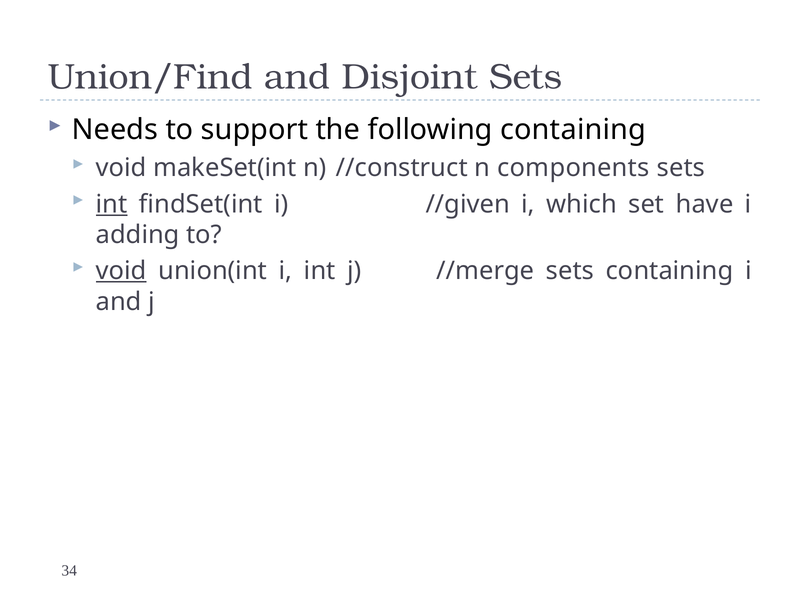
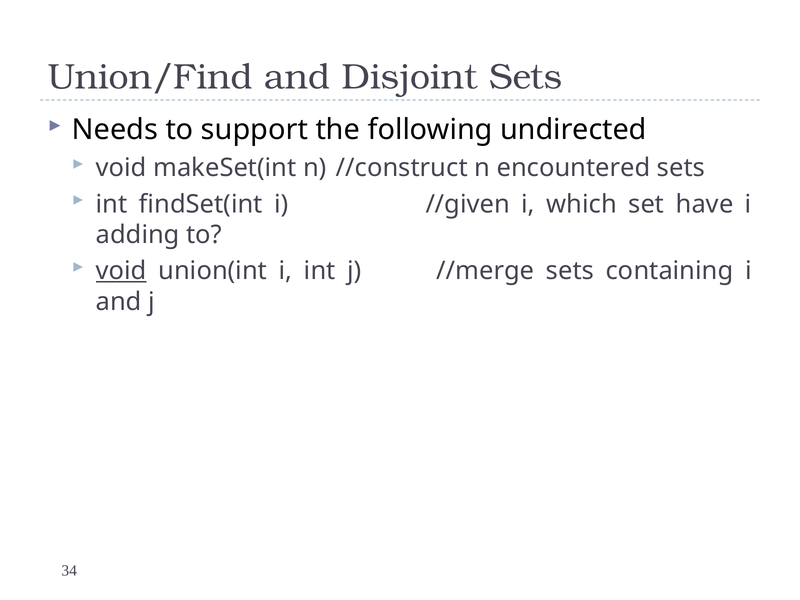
following containing: containing -> undirected
components: components -> encountered
int at (112, 204) underline: present -> none
